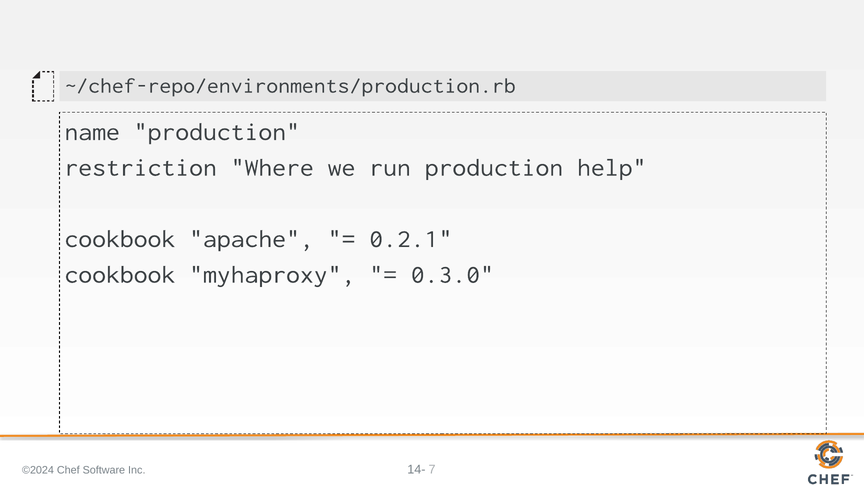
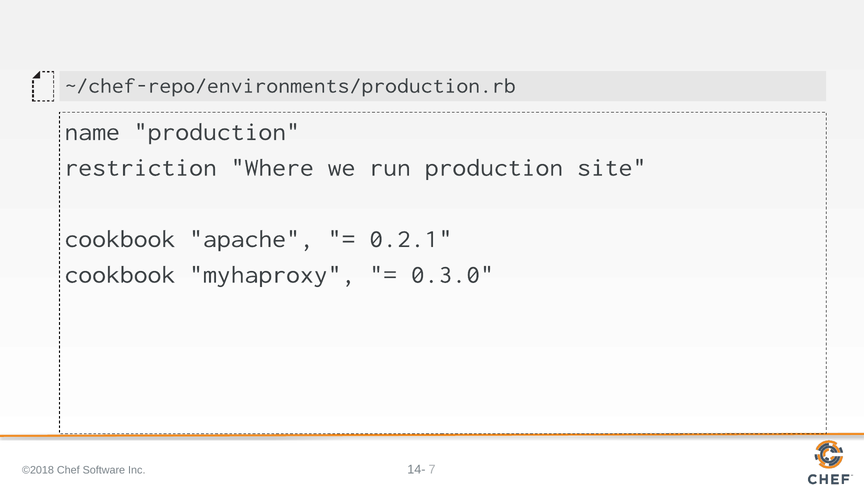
help: help -> site
©2024: ©2024 -> ©2018
